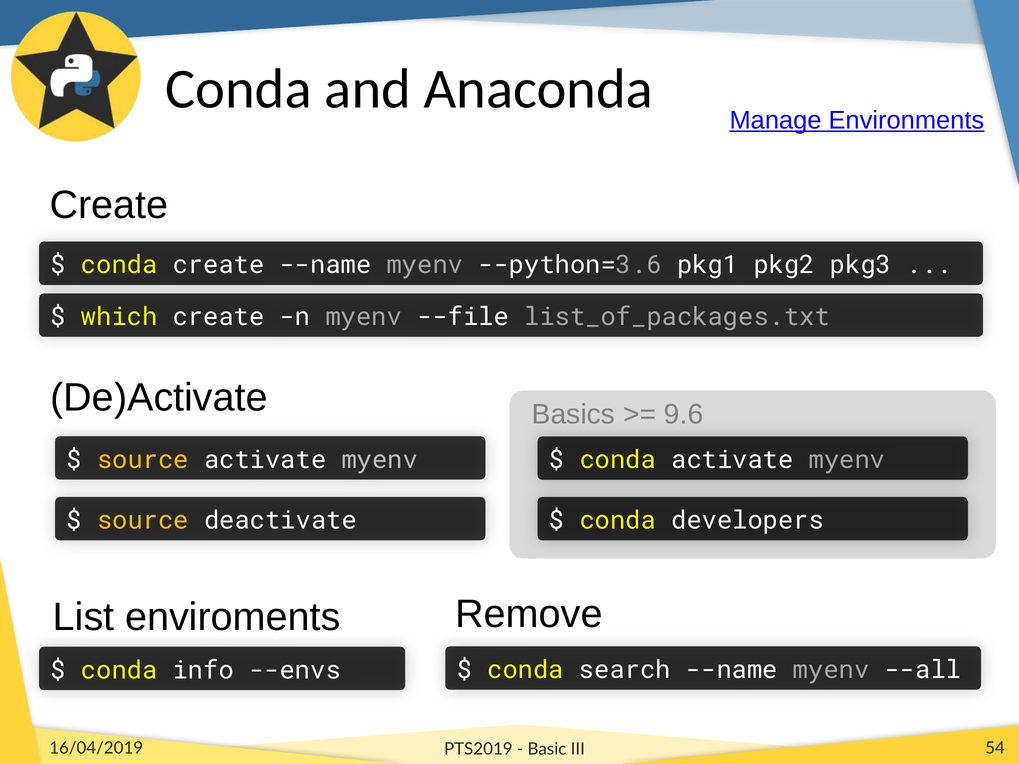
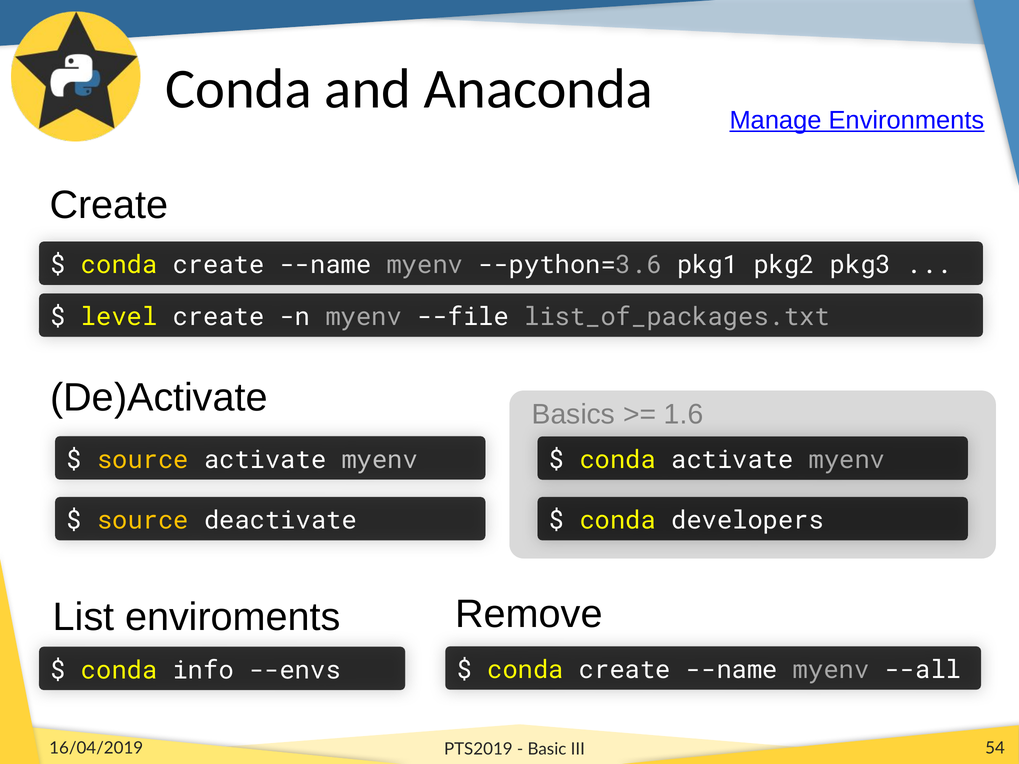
which: which -> level
9.6: 9.6 -> 1.6
search at (625, 670): search -> create
